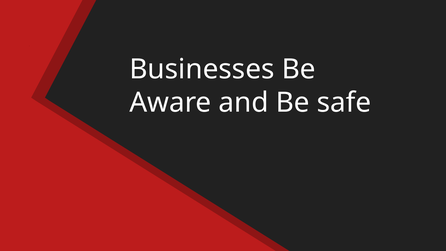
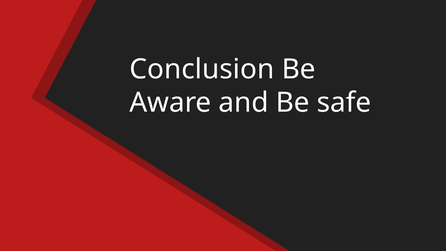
Businesses: Businesses -> Conclusion
